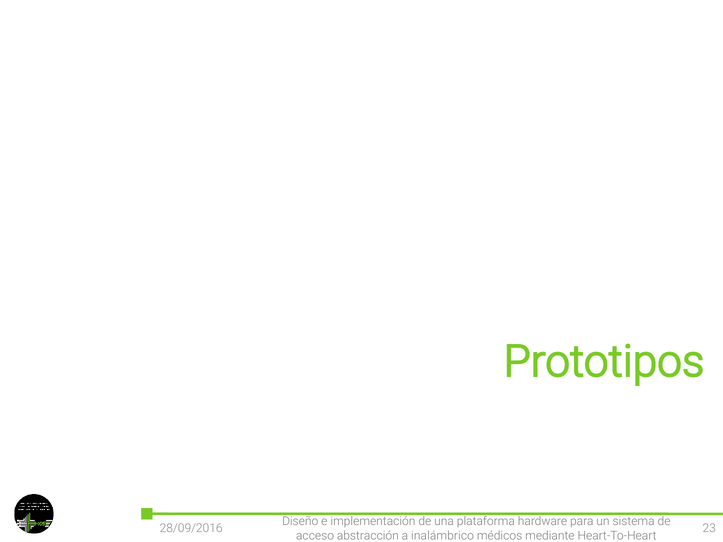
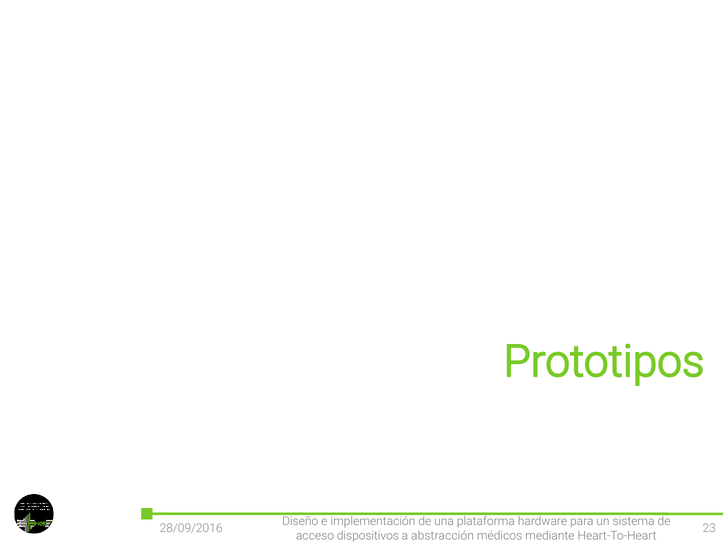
abstracción: abstracción -> dispositivos
inalámbrico: inalámbrico -> abstracción
